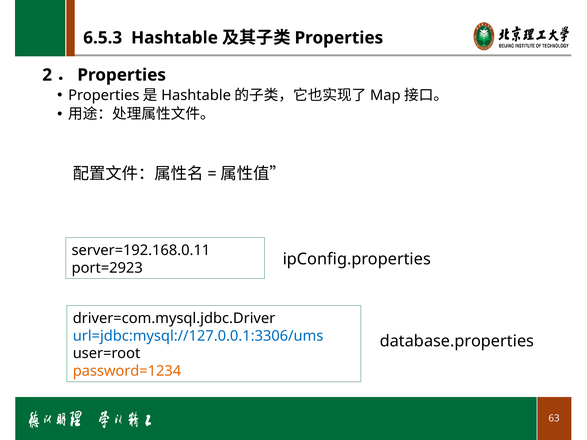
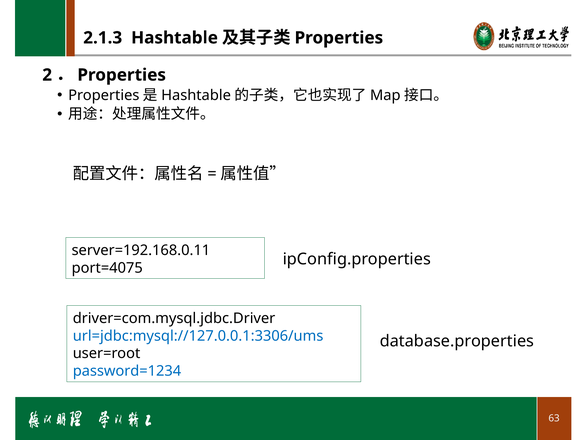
6.5.3: 6.5.3 -> 2.1.3
port=2923: port=2923 -> port=4075
password=1234 colour: orange -> blue
